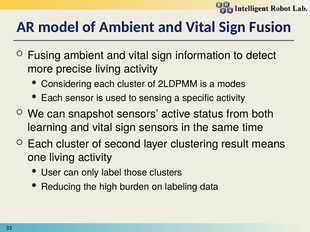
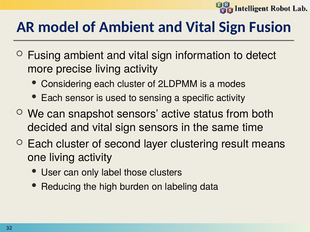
learning: learning -> decided
